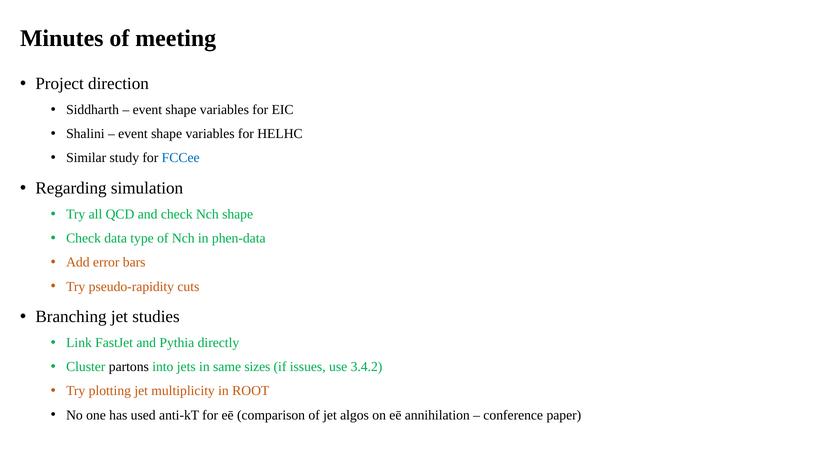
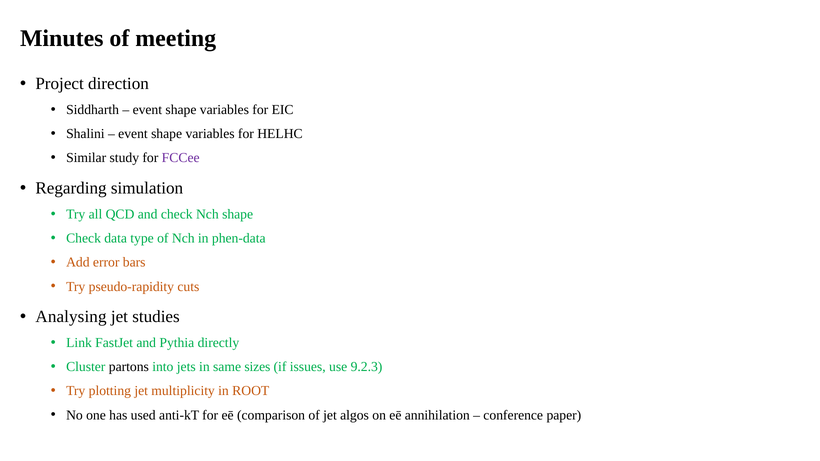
FCCee colour: blue -> purple
Branching: Branching -> Analysing
3.4.2: 3.4.2 -> 9.2.3
